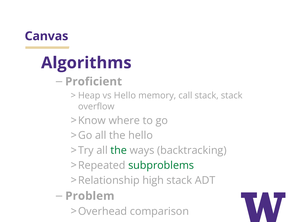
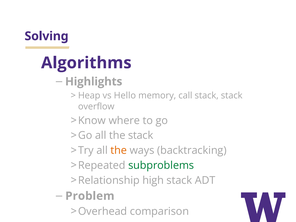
Canvas: Canvas -> Solving
Proficient: Proficient -> Highlights
the hello: hello -> stack
the at (119, 150) colour: green -> orange
